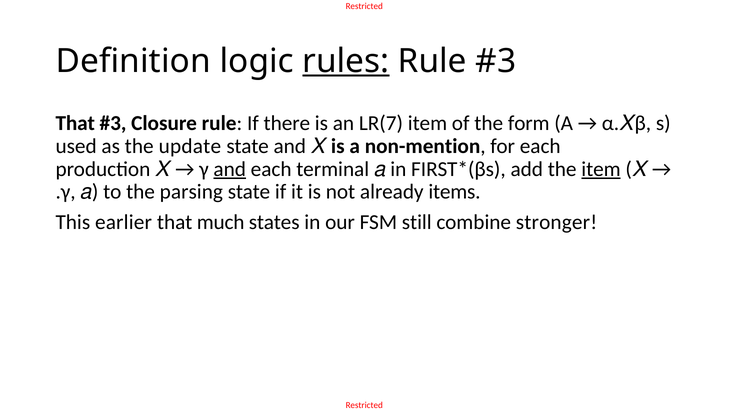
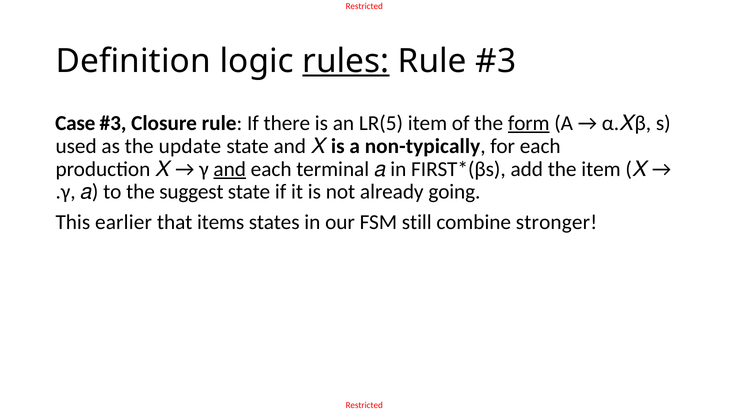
That at (75, 123): That -> Case
LR(7: LR(7 -> LR(5
form underline: none -> present
non-mention: non-mention -> non-typically
item at (601, 169) underline: present -> none
parsing: parsing -> suggest
items: items -> going
much: much -> items
